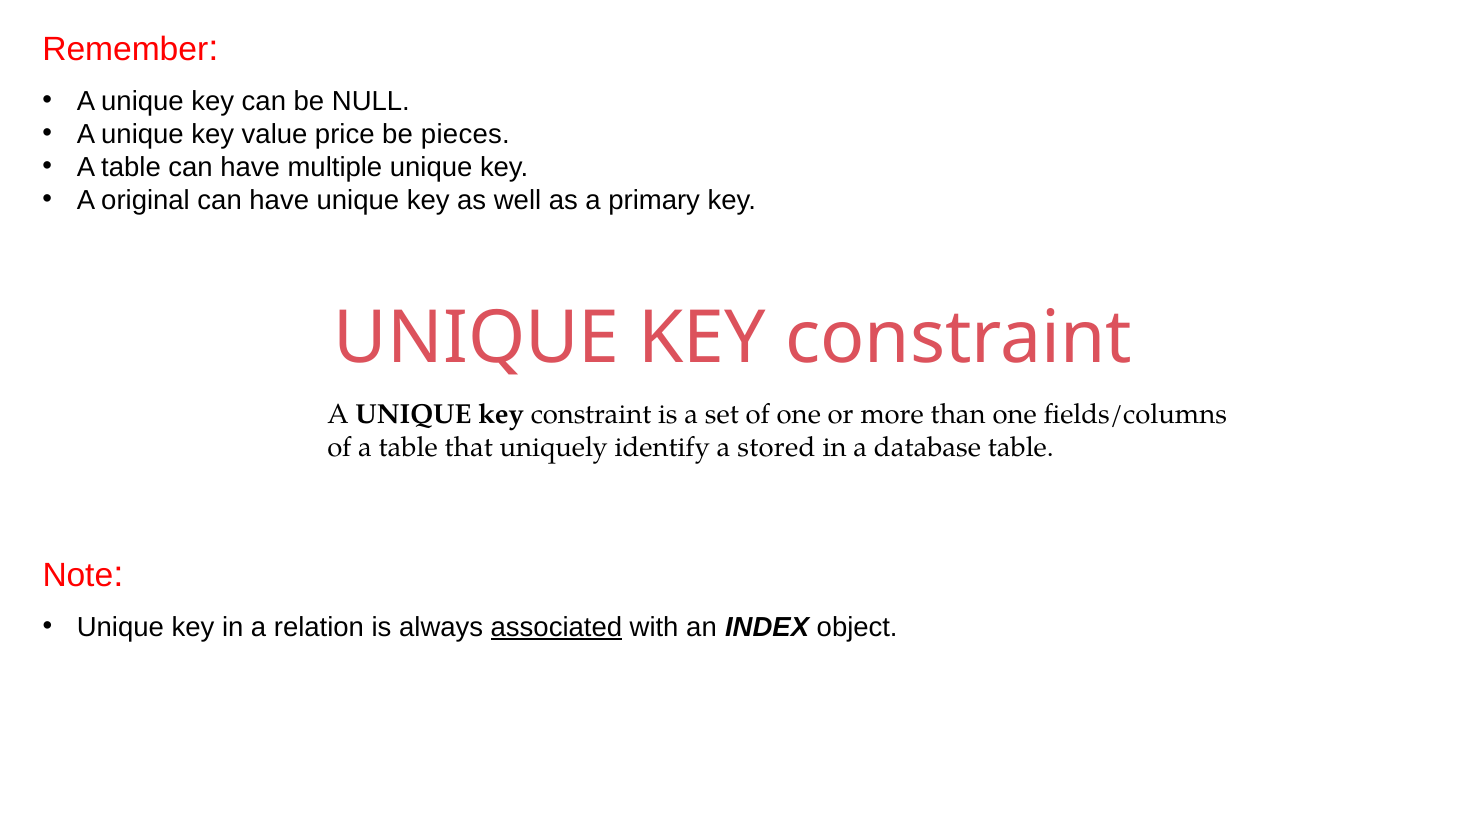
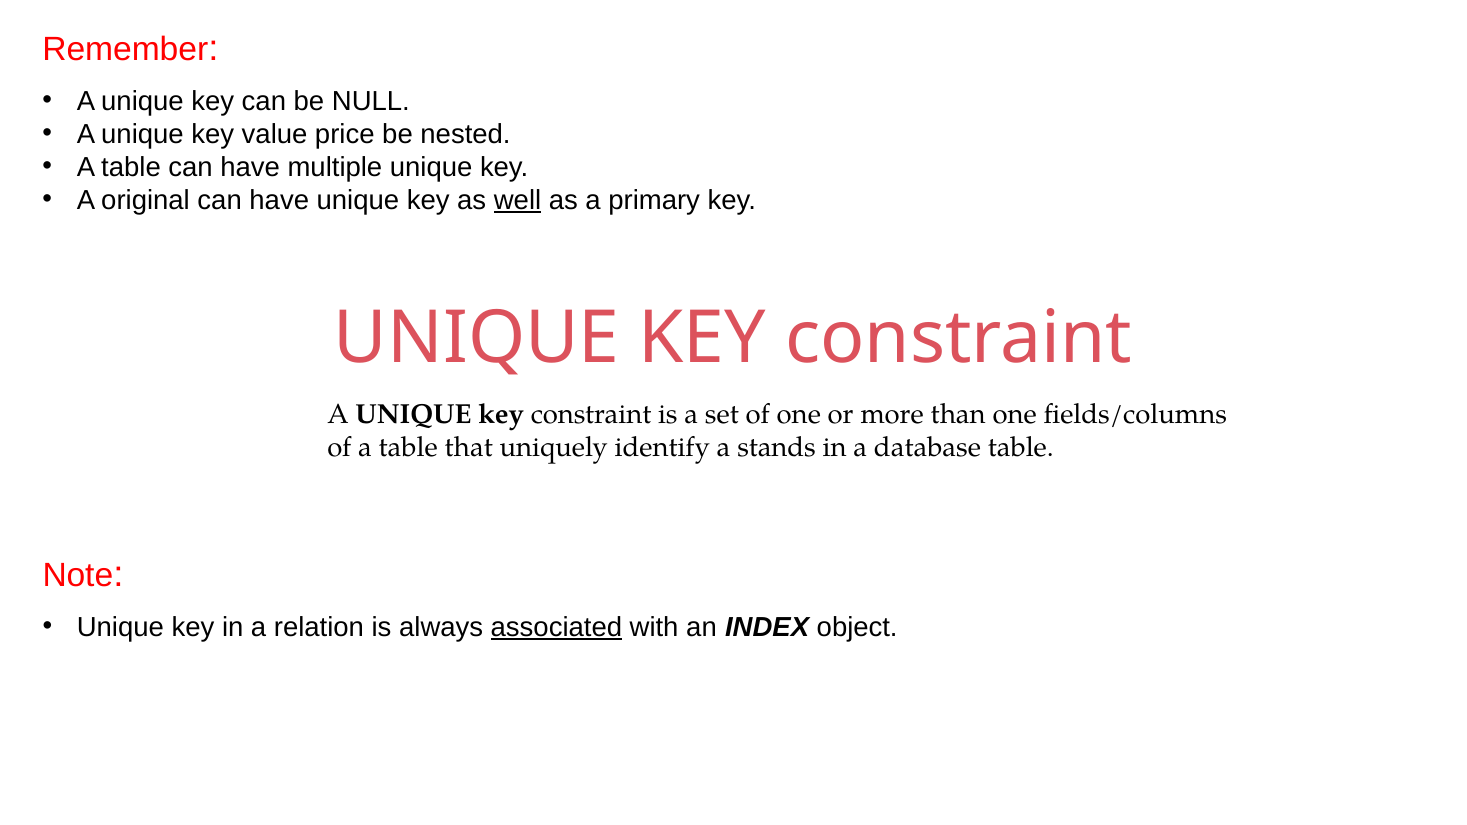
pieces: pieces -> nested
well underline: none -> present
stored: stored -> stands
